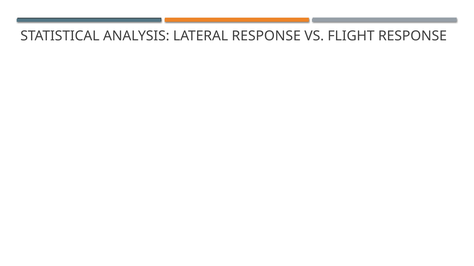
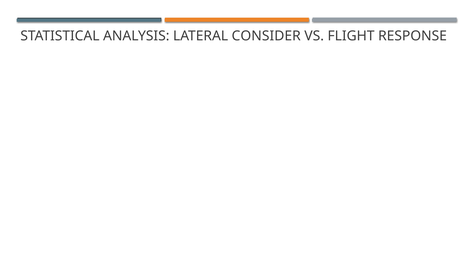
LATERAL RESPONSE: RESPONSE -> CONSIDER
